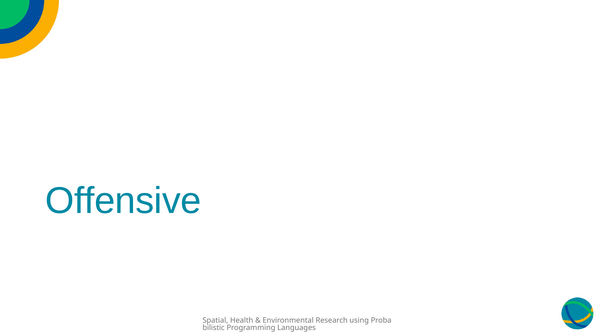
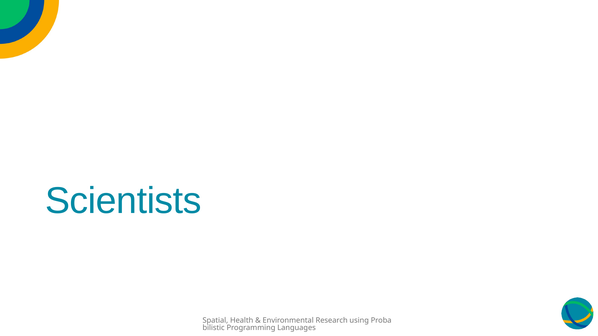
Offensive: Offensive -> Scientists
